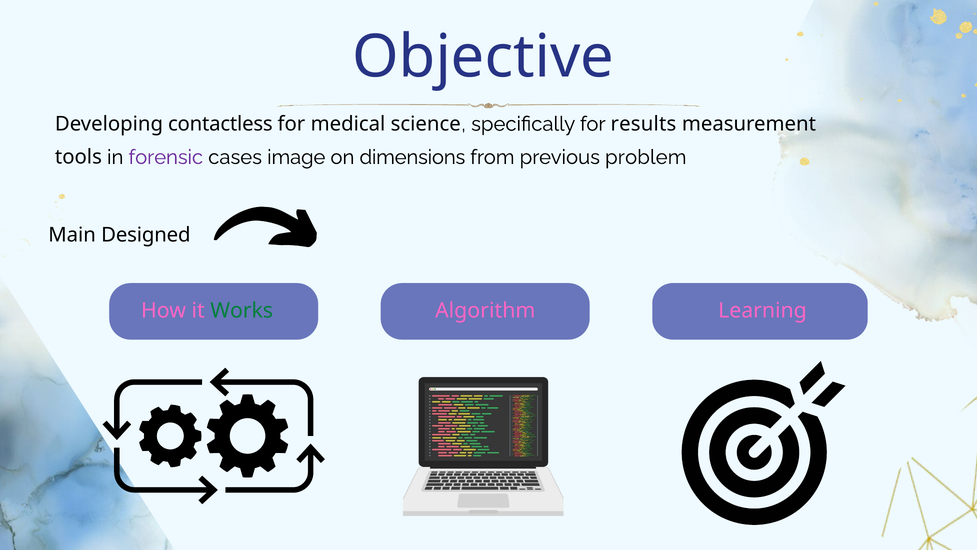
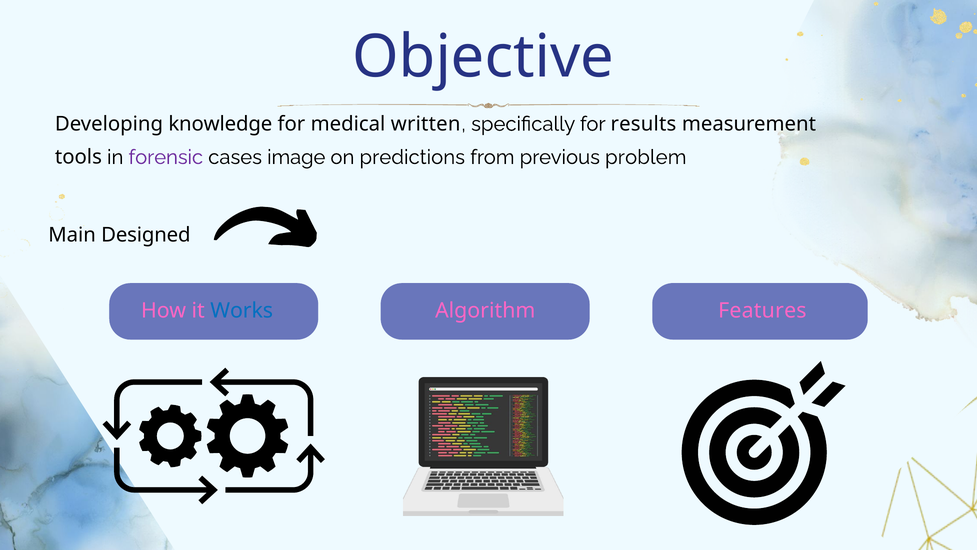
contactless: contactless -> knowledge
science: science -> written
dimensions: dimensions -> predictions
Works colour: green -> blue
Learning: Learning -> Features
